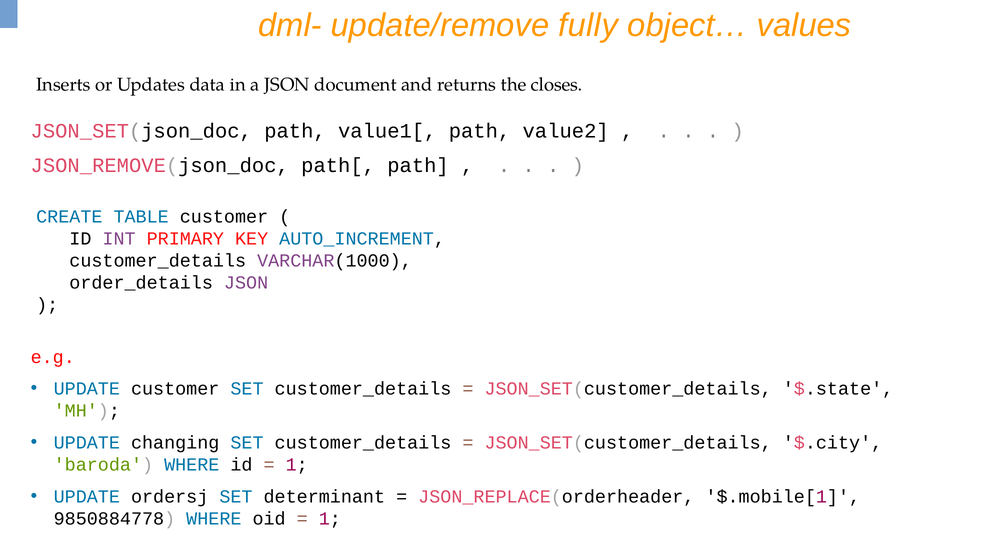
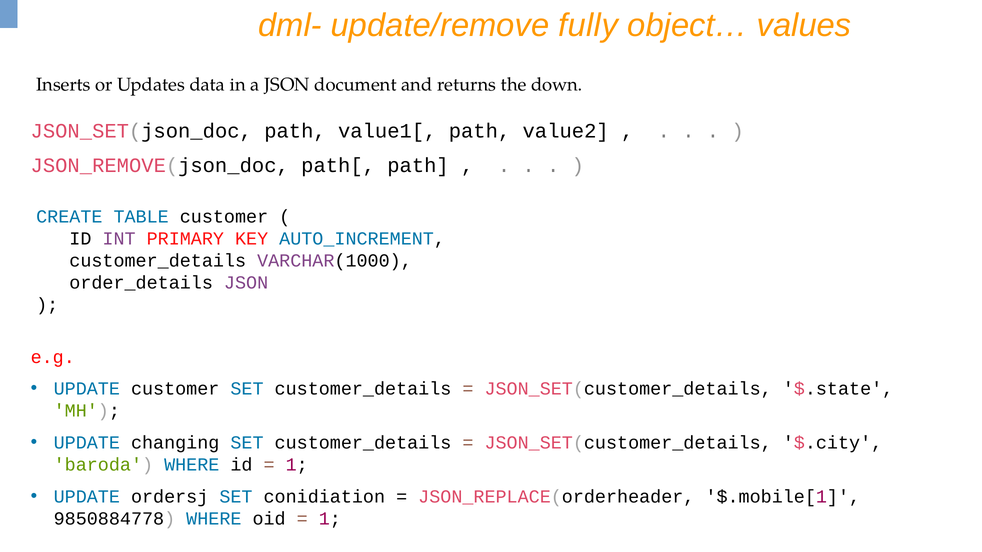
closes: closes -> down
determinant: determinant -> conidiation
